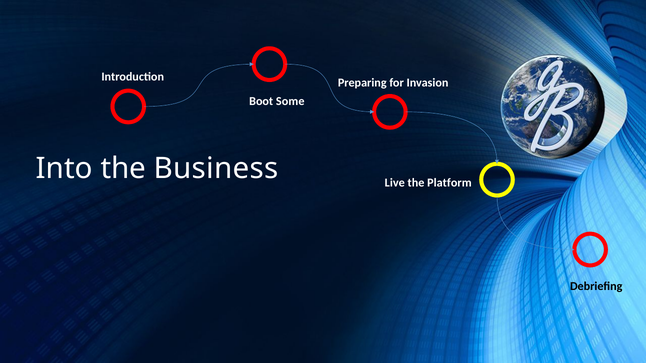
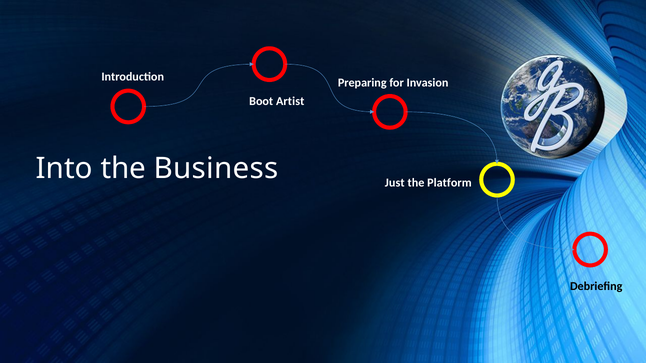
Some: Some -> Artist
Live: Live -> Just
